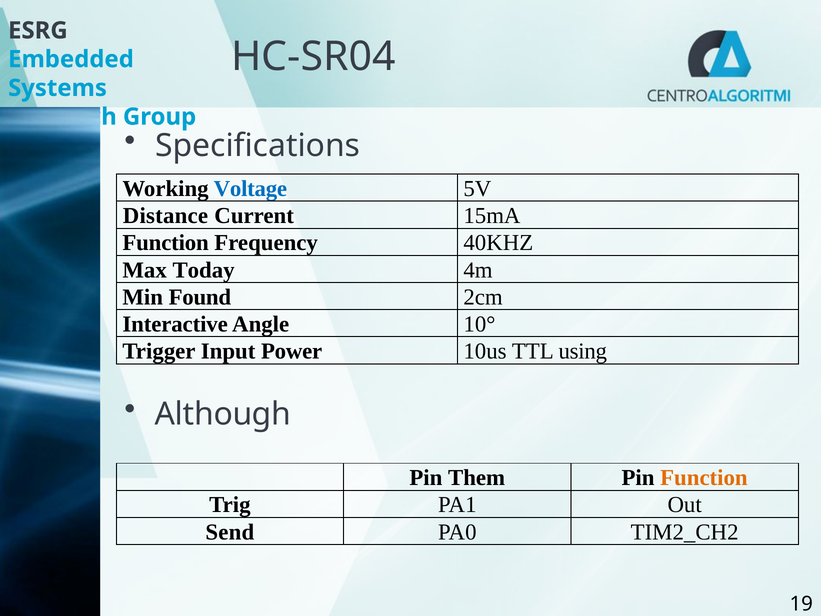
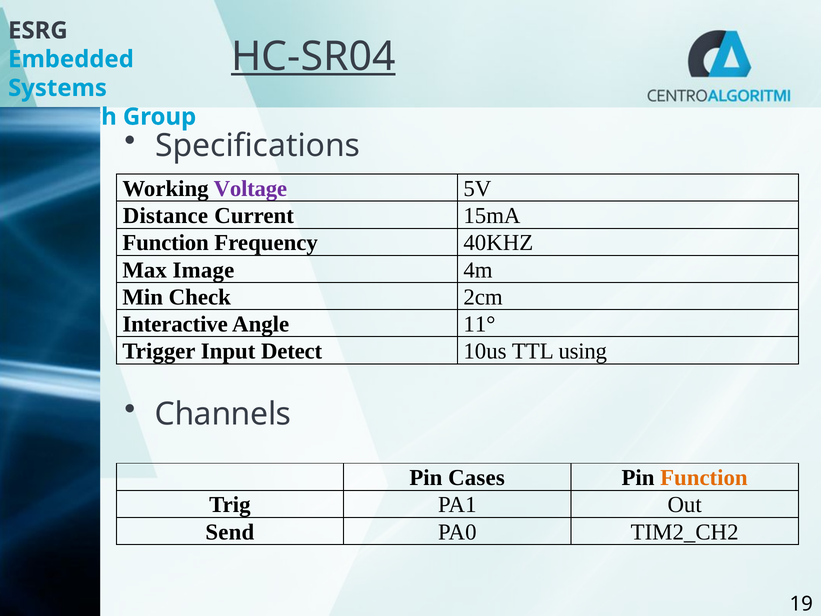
HC-SR04 underline: none -> present
Voltage colour: blue -> purple
Today: Today -> Image
Found: Found -> Check
10°: 10° -> 11°
Power: Power -> Detect
Although: Although -> Channels
Them: Them -> Cases
